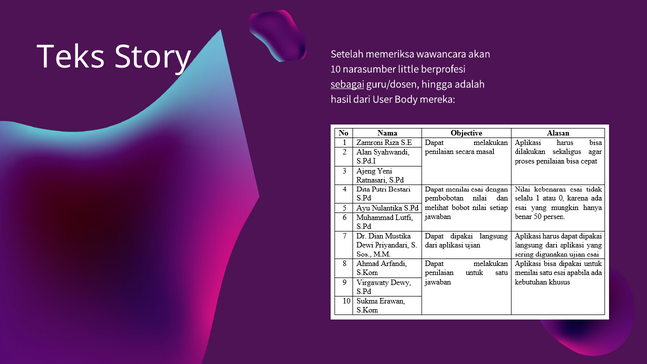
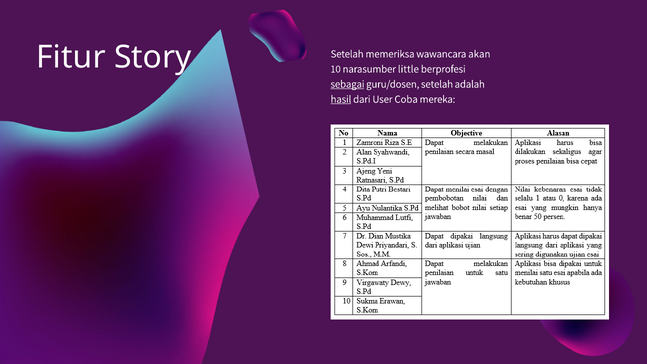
Teks: Teks -> Fitur
guru/dosen hingga: hingga -> setelah
hasil underline: none -> present
Body: Body -> Coba
